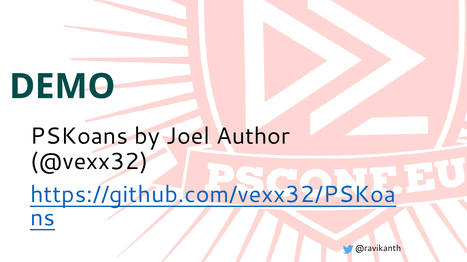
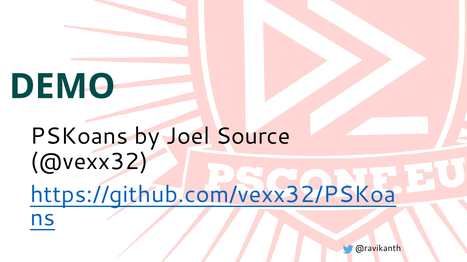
Author: Author -> Source
